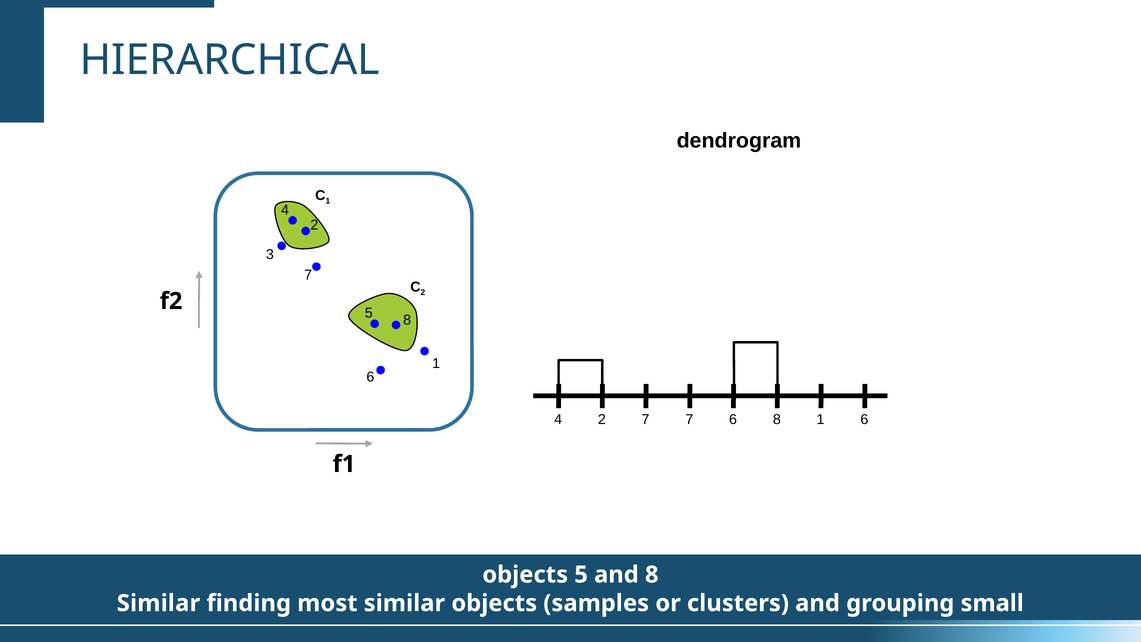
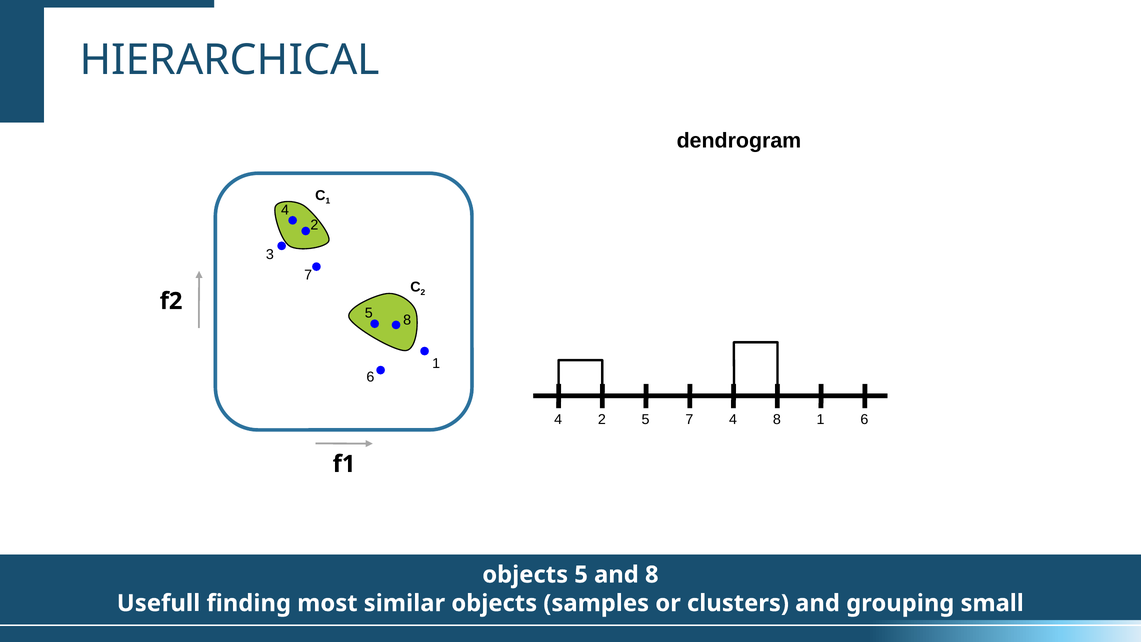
7 at (646, 420): 7 -> 5
7 6: 6 -> 4
Similar at (158, 603): Similar -> Usefull
